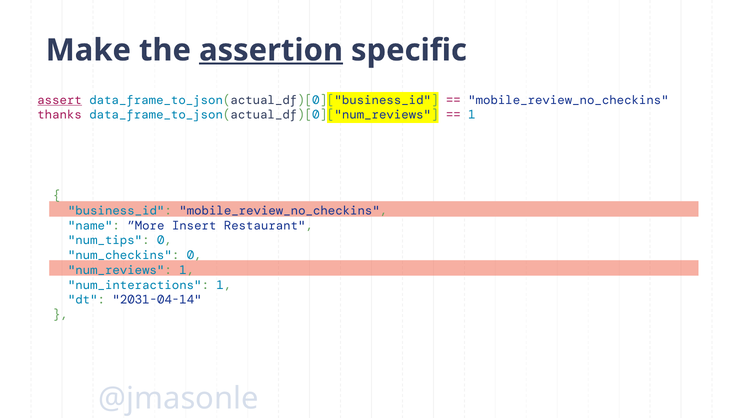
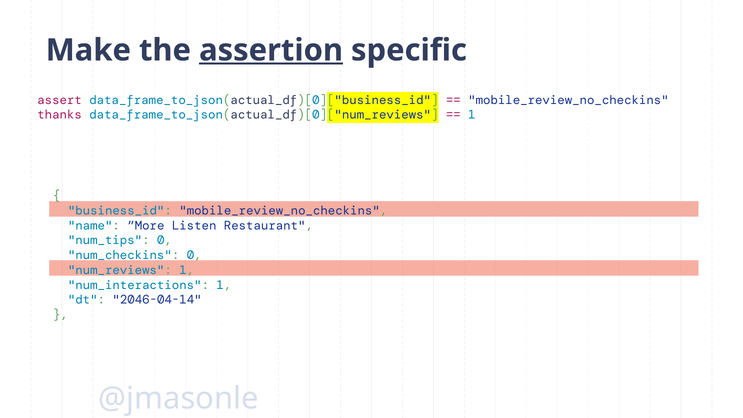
assert underline: present -> none
Insert: Insert -> Listen
2031-04-14: 2031-04-14 -> 2046-04-14
